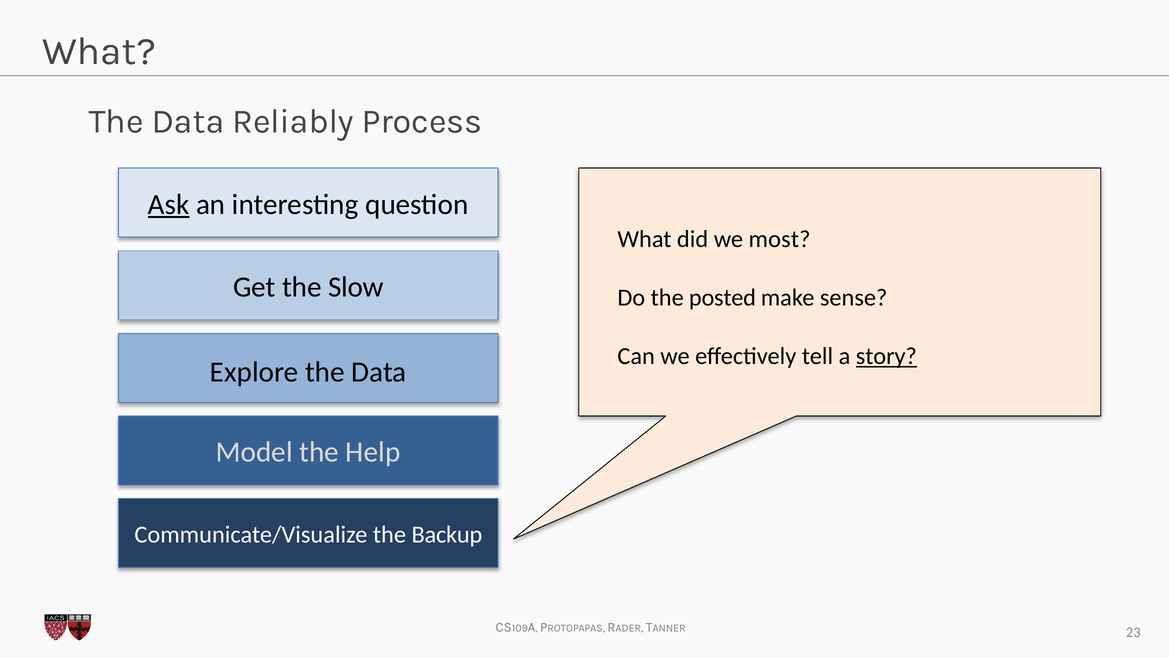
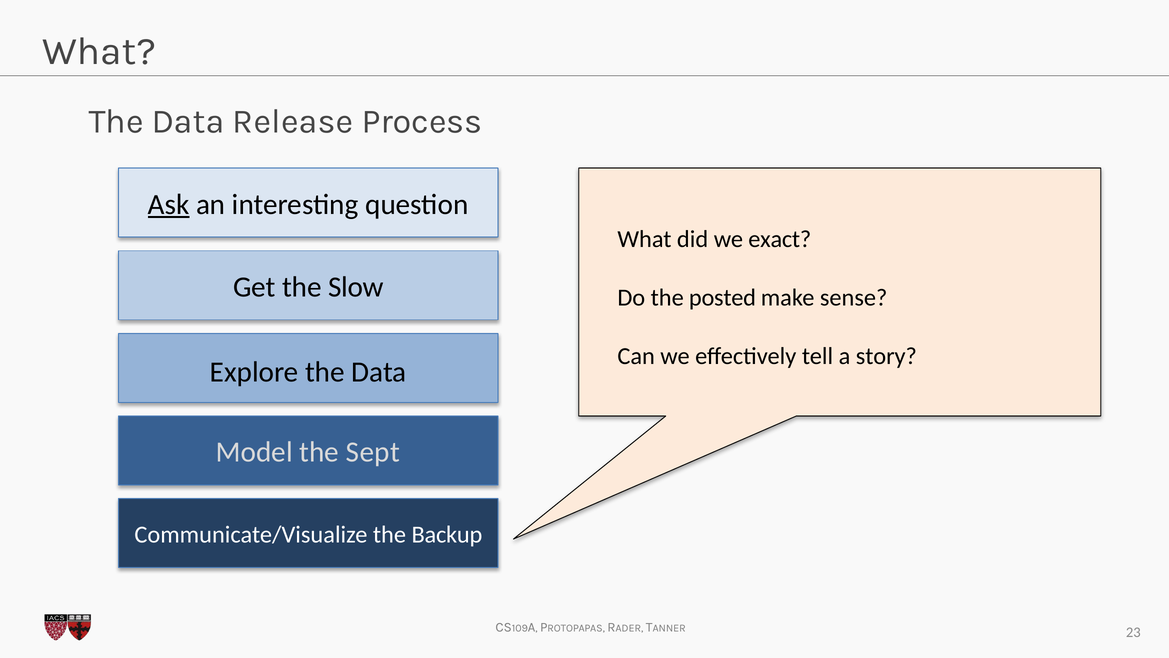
Reliably: Reliably -> Release
most: most -> exact
story underline: present -> none
Help: Help -> Sept
